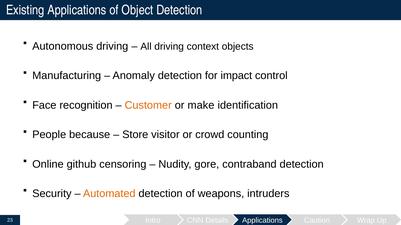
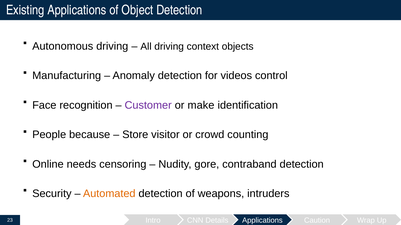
impact: impact -> videos
Customer colour: orange -> purple
github: github -> needs
